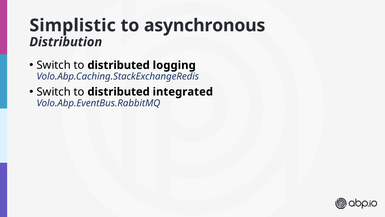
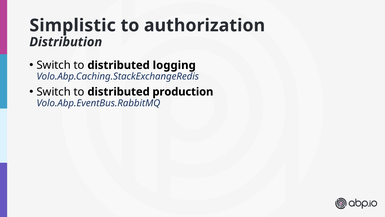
asynchronous: asynchronous -> authorization
integrated: integrated -> production
